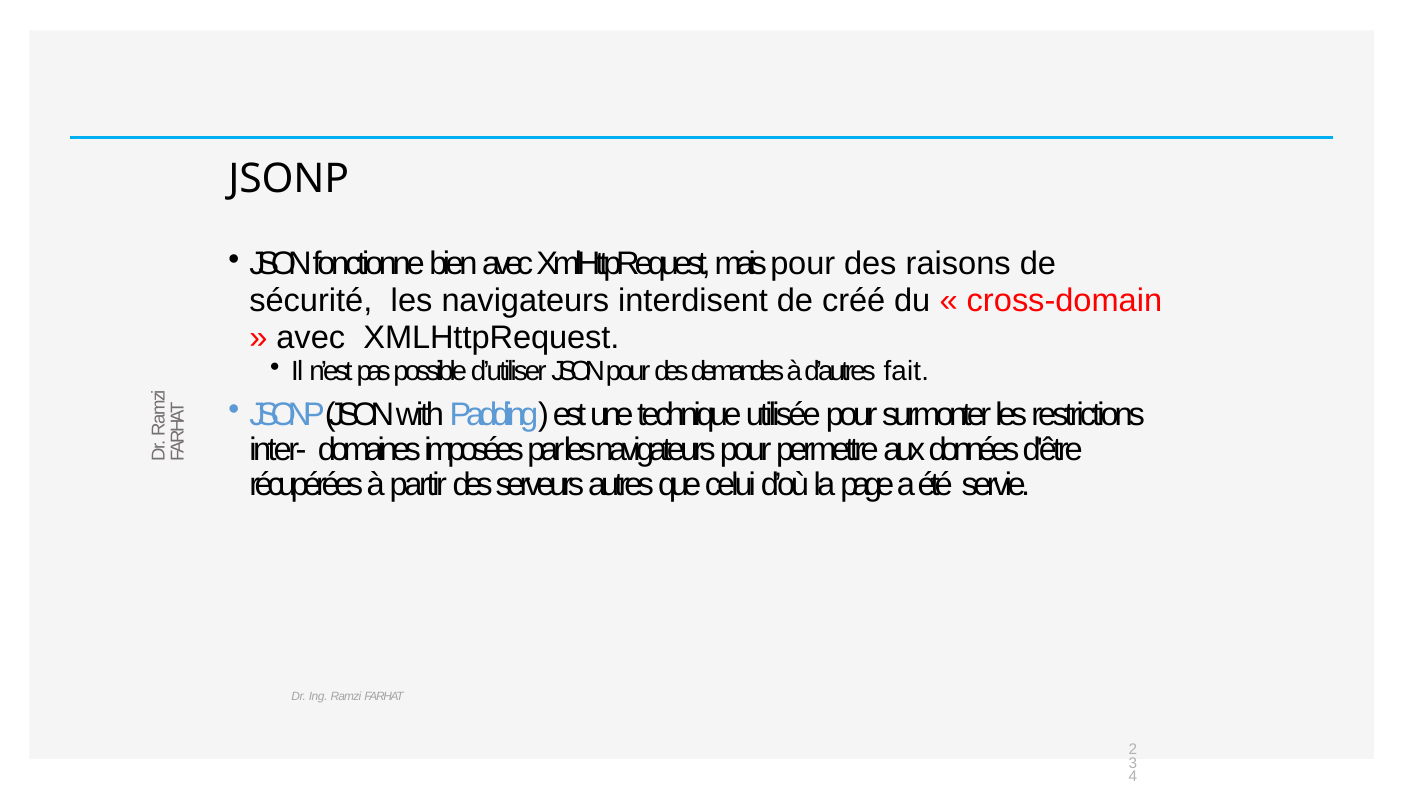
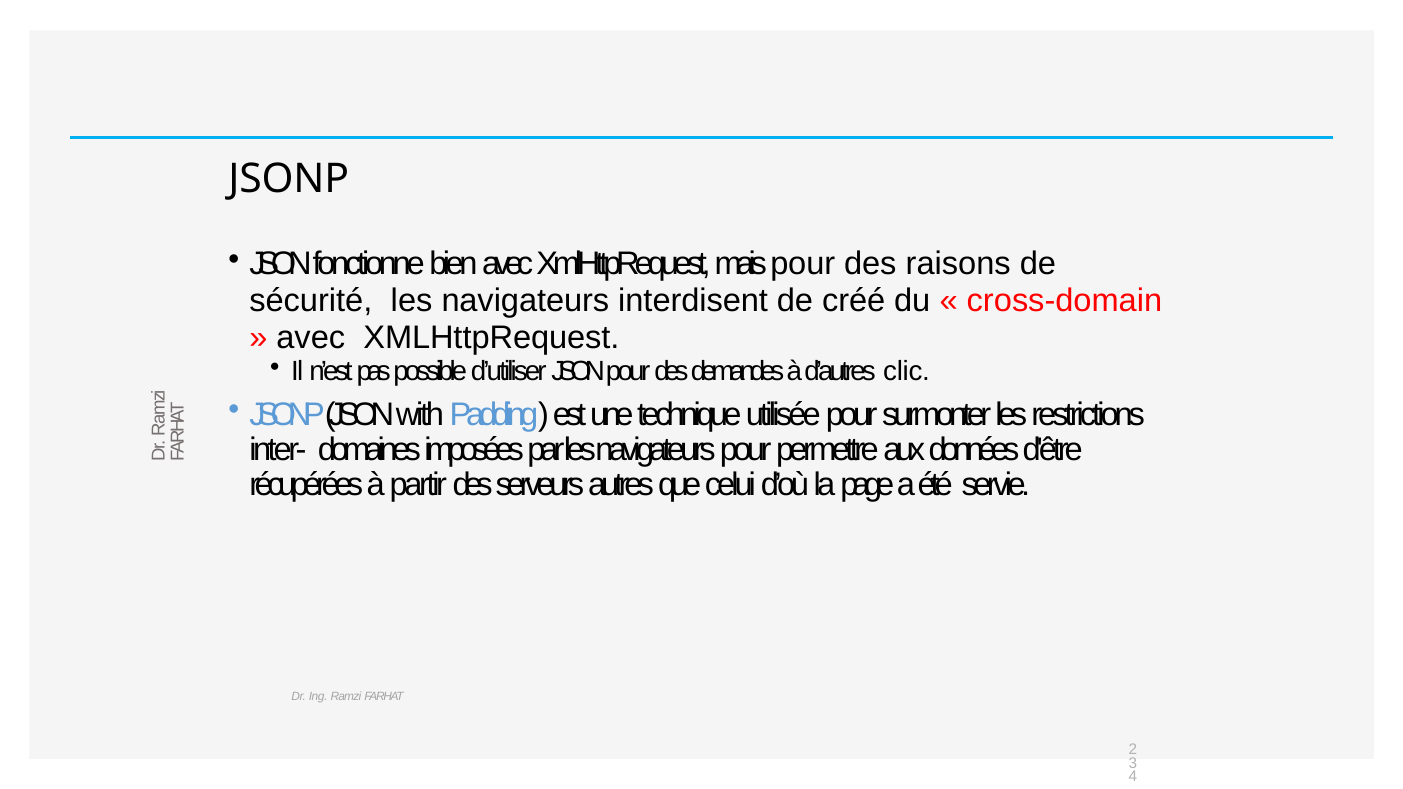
fait: fait -> clic
